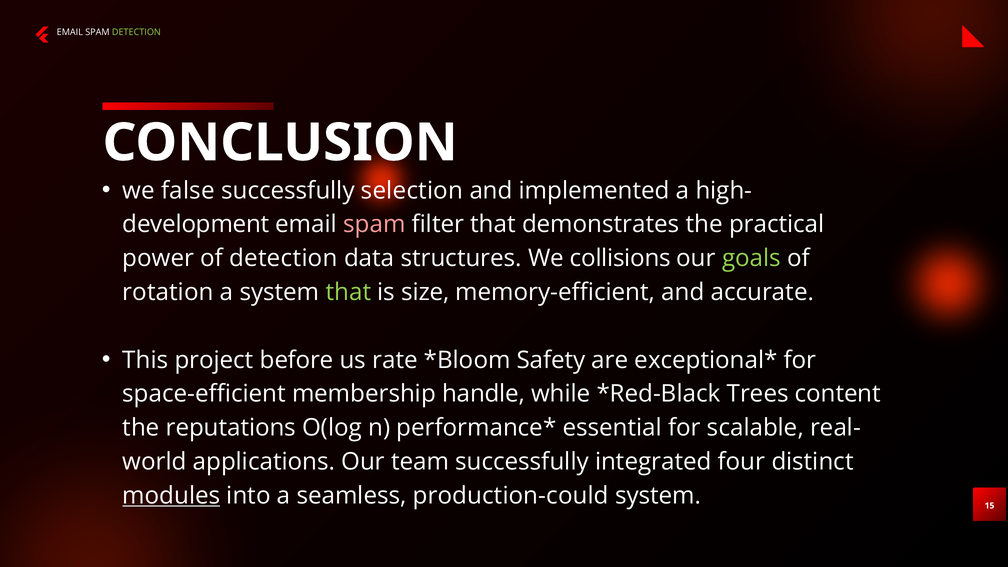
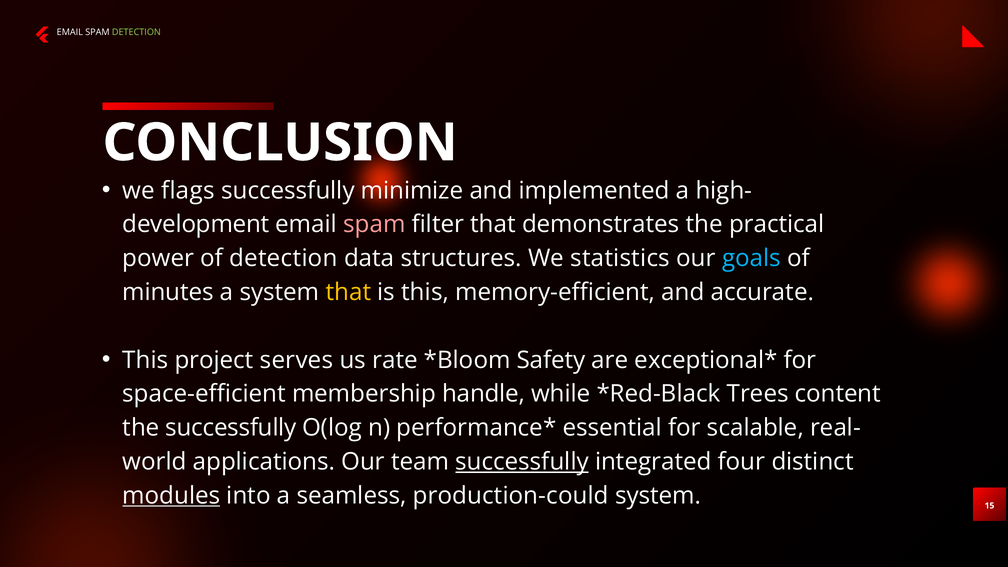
false: false -> flags
selection: selection -> minimize
collisions: collisions -> statistics
goals colour: light green -> light blue
rotation: rotation -> minutes
that at (348, 292) colour: light green -> yellow
is size: size -> this
before: before -> serves
the reputations: reputations -> successfully
successfully at (522, 462) underline: none -> present
